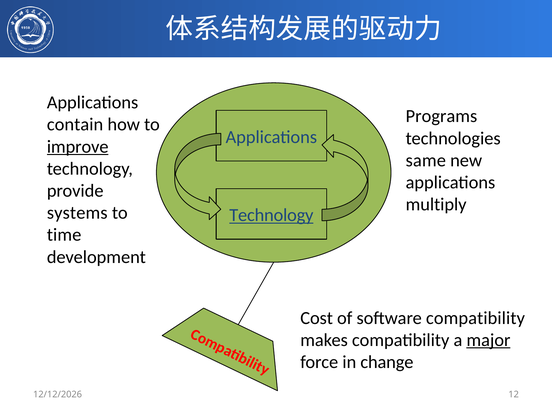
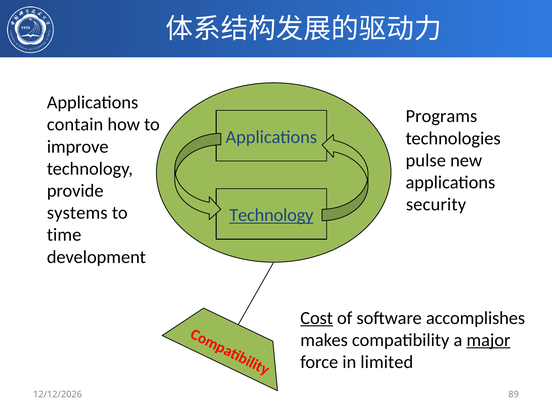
improve underline: present -> none
same: same -> pulse
multiply: multiply -> security
Cost underline: none -> present
software compatibility: compatibility -> accomplishes
change: change -> limited
12: 12 -> 89
